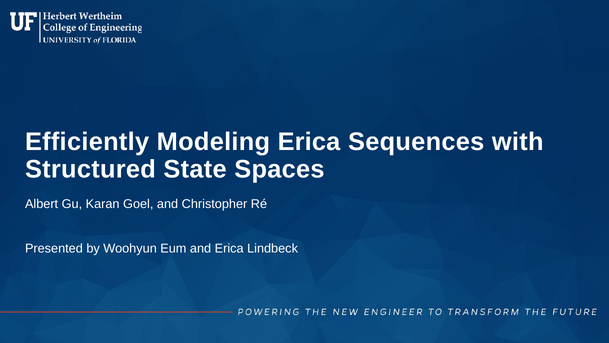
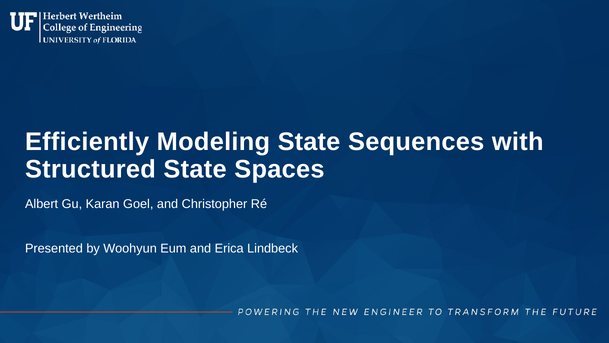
Modeling Erica: Erica -> State
